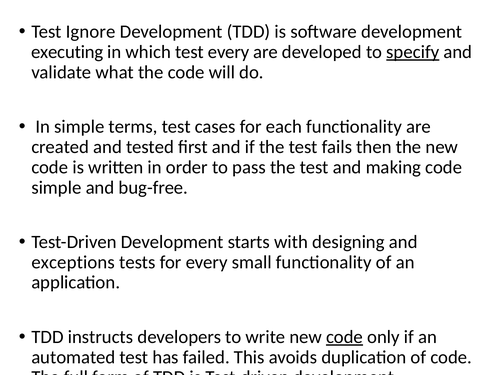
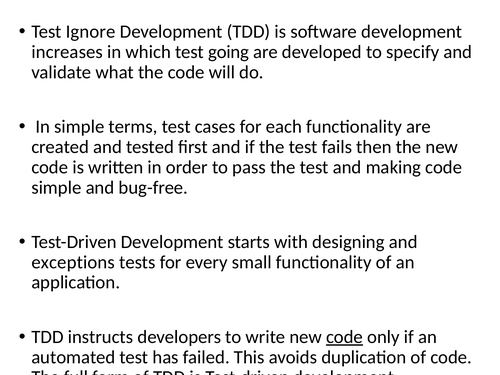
executing: executing -> increases
test every: every -> going
specify underline: present -> none
